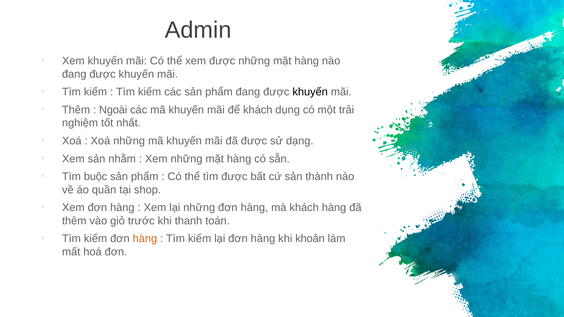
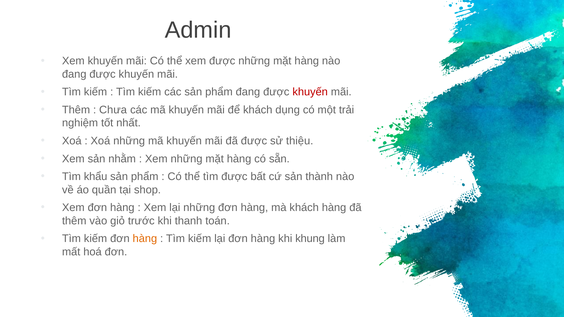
khuyến at (310, 92) colour: black -> red
Ngoài: Ngoài -> Chưa
dạng: dạng -> thiệu
buộc: buộc -> khẩu
khoản: khoản -> khung
